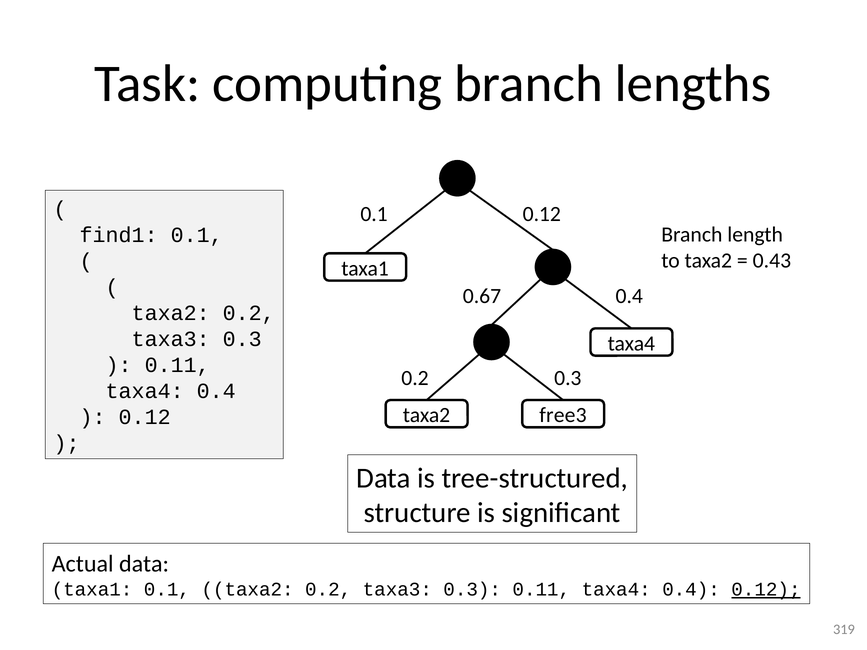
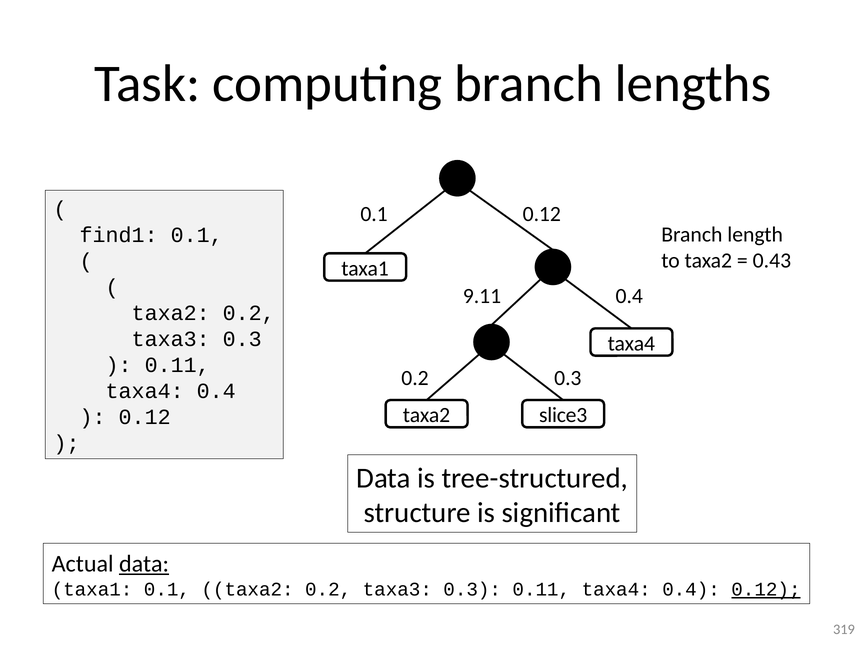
0.67: 0.67 -> 9.11
free3: free3 -> slice3
data at (144, 564) underline: none -> present
